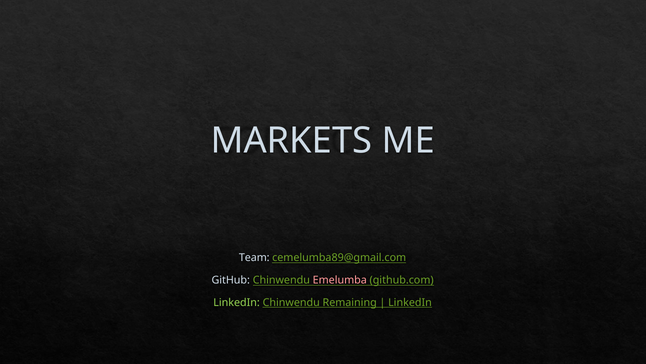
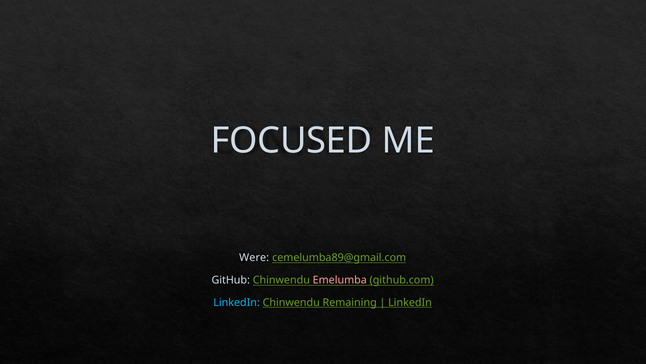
MARKETS: MARKETS -> FOCUSED
Team: Team -> Were
LinkedIn at (237, 302) colour: light green -> light blue
